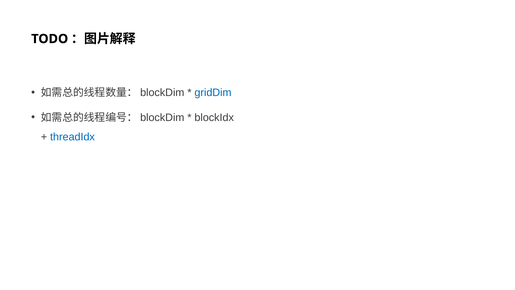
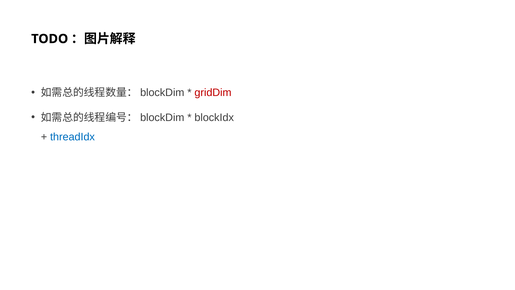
gridDim colour: blue -> red
